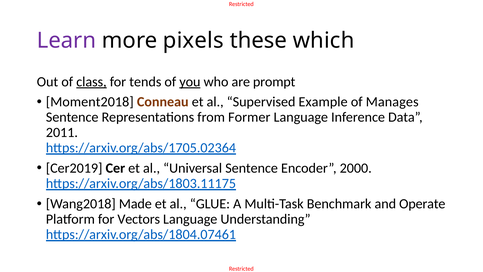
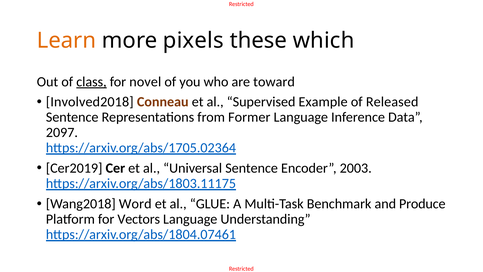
Learn colour: purple -> orange
tends: tends -> novel
you underline: present -> none
prompt: prompt -> toward
Moment2018: Moment2018 -> Involved2018
Manages: Manages -> Released
2011: 2011 -> 2097
2000: 2000 -> 2003
Made: Made -> Word
Operate: Operate -> Produce
